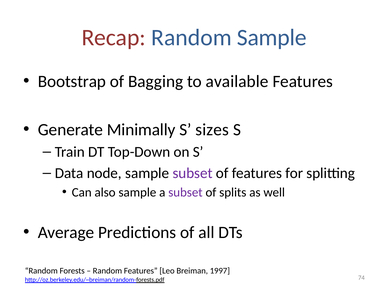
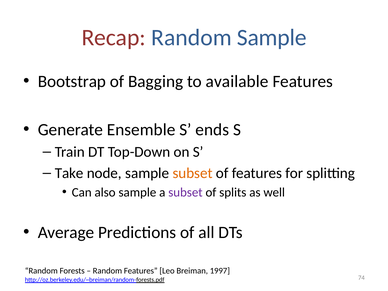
Minimally: Minimally -> Ensemble
sizes: sizes -> ends
Data: Data -> Take
subset at (193, 173) colour: purple -> orange
